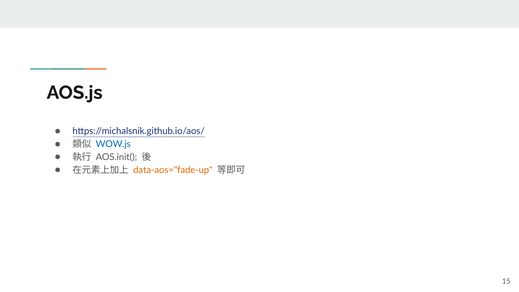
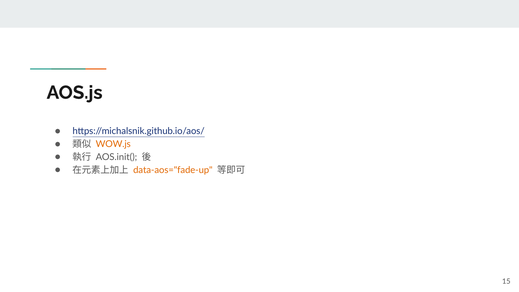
WOW.js colour: blue -> orange
